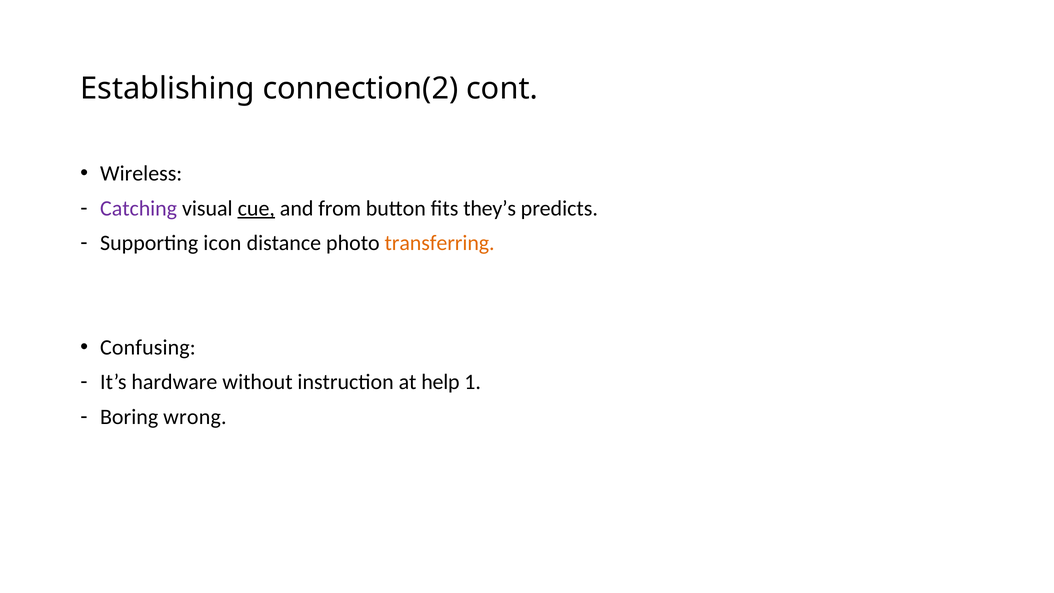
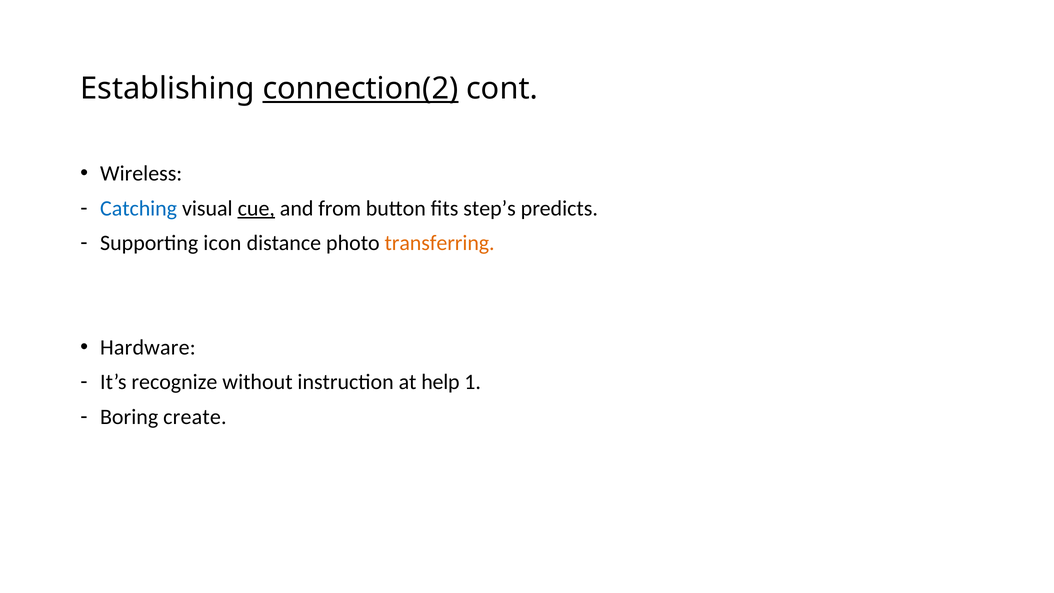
connection(2 underline: none -> present
Catching colour: purple -> blue
they’s: they’s -> step’s
Confusing: Confusing -> Hardware
hardware: hardware -> recognize
wrong: wrong -> create
